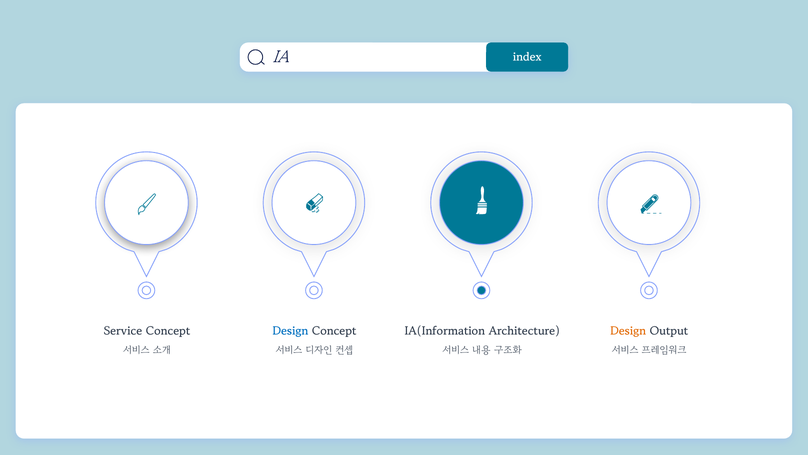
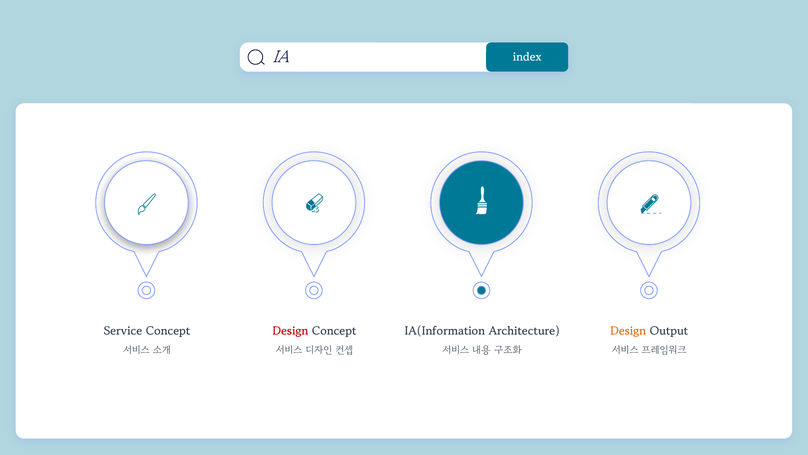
Design at (290, 331) colour: blue -> red
